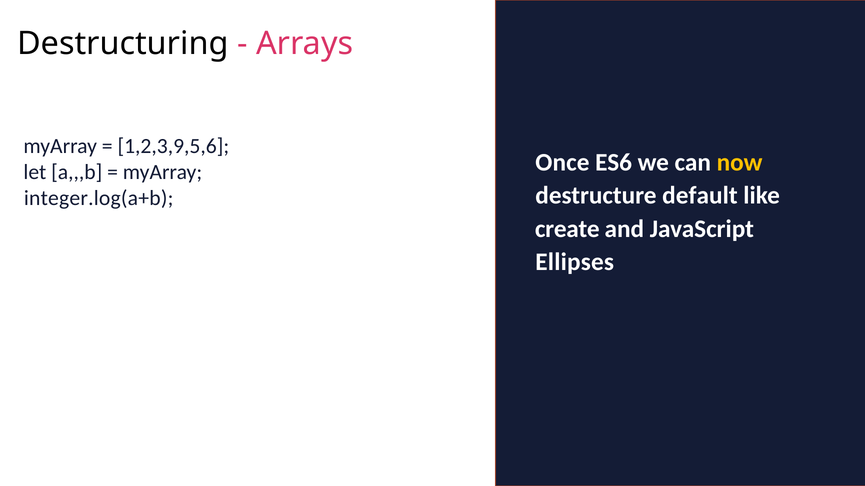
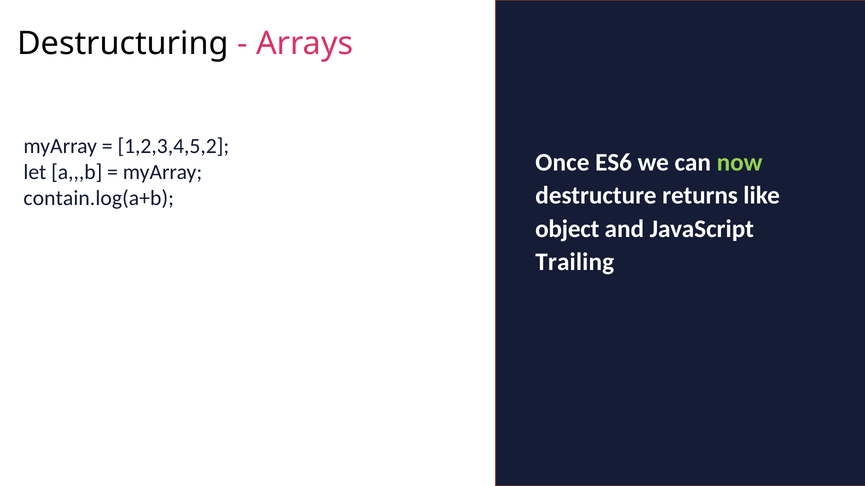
1,2,3,9,5,6: 1,2,3,9,5,6 -> 1,2,3,4,5,2
now colour: yellow -> light green
default: default -> returns
integer.log(a+b: integer.log(a+b -> contain.log(a+b
create: create -> object
Ellipses: Ellipses -> Trailing
